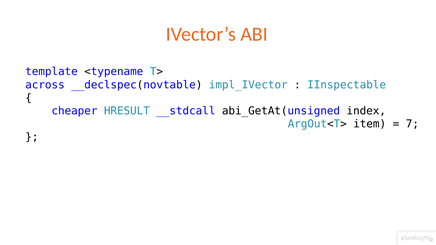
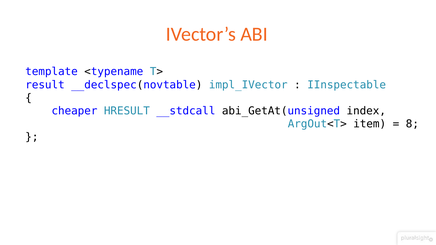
across: across -> result
7: 7 -> 8
